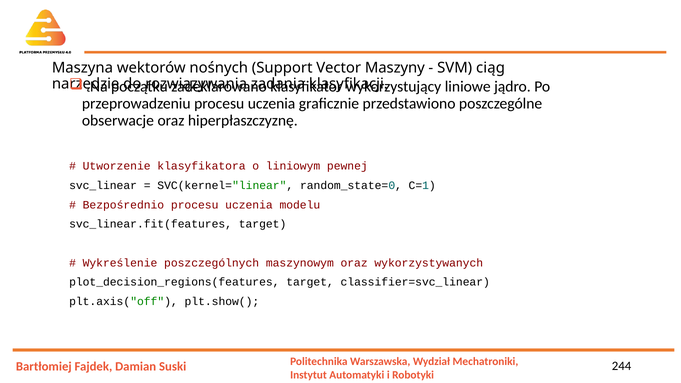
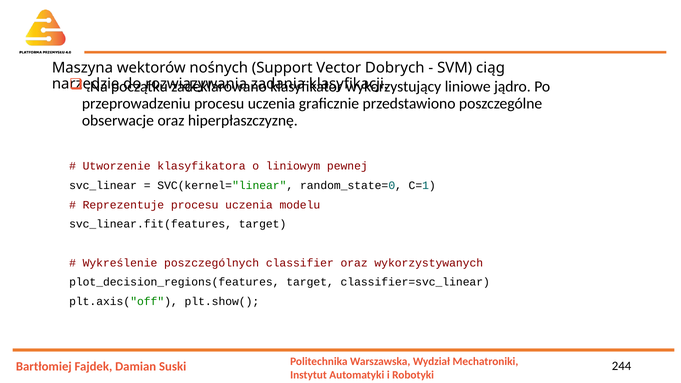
Maszyny: Maszyny -> Dobrych
Bezpośrednio: Bezpośrednio -> Reprezentuje
maszynowym: maszynowym -> classifier
